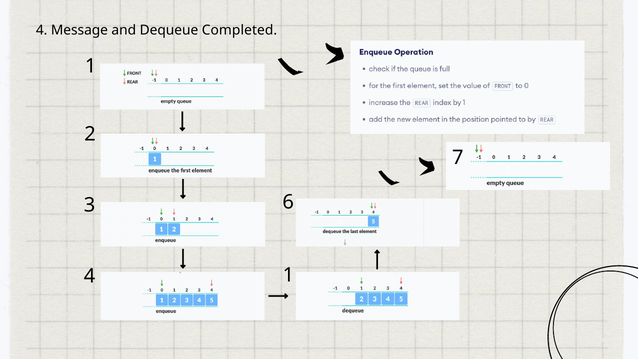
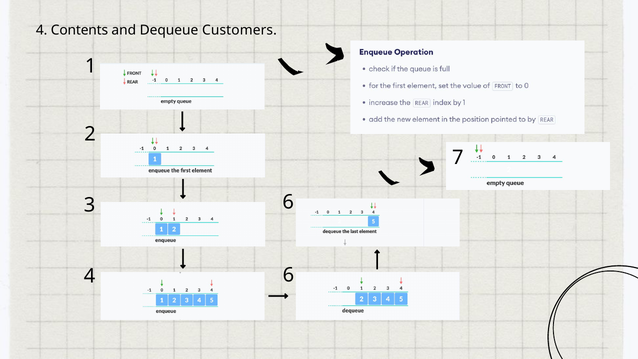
Message: Message -> Contents
Completed: Completed -> Customers
4 1: 1 -> 6
